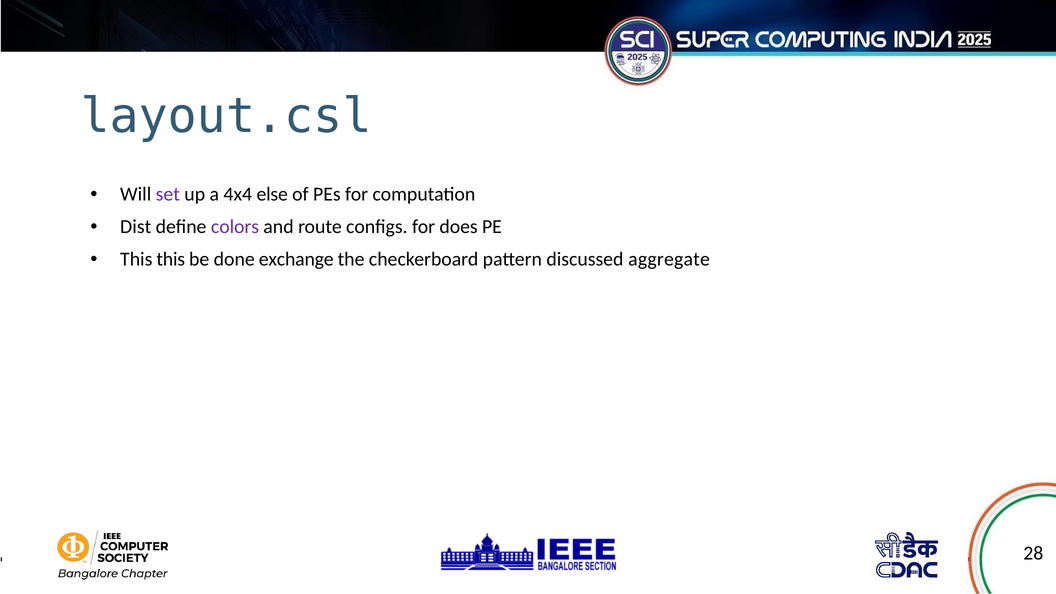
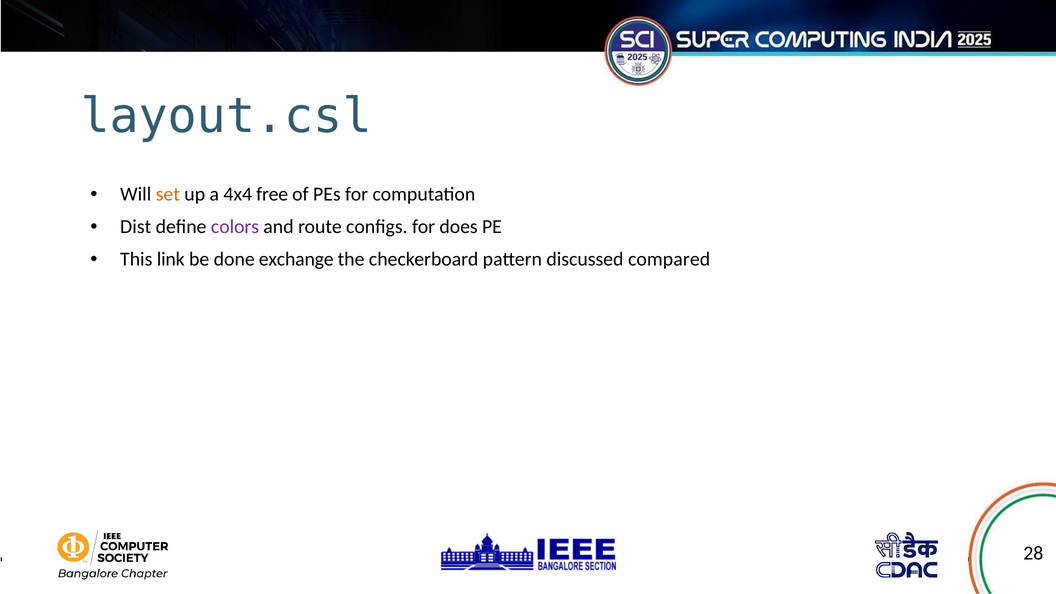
set colour: purple -> orange
else: else -> free
This this: this -> link
aggregate: aggregate -> compared
